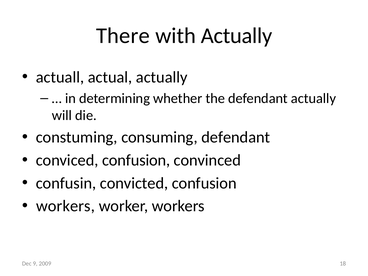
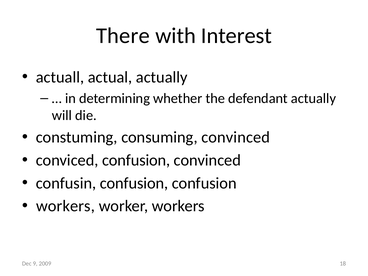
with Actually: Actually -> Interest
consuming defendant: defendant -> convinced
confusin convicted: convicted -> confusion
